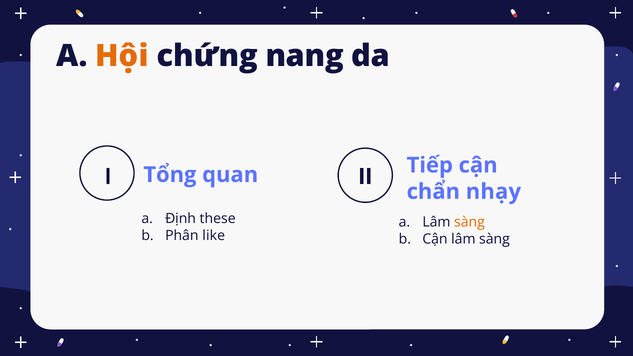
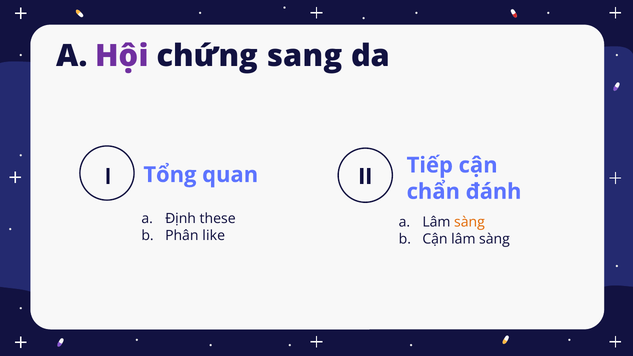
Hội colour: orange -> purple
nang: nang -> sang
nhạy: nhạy -> đánh
